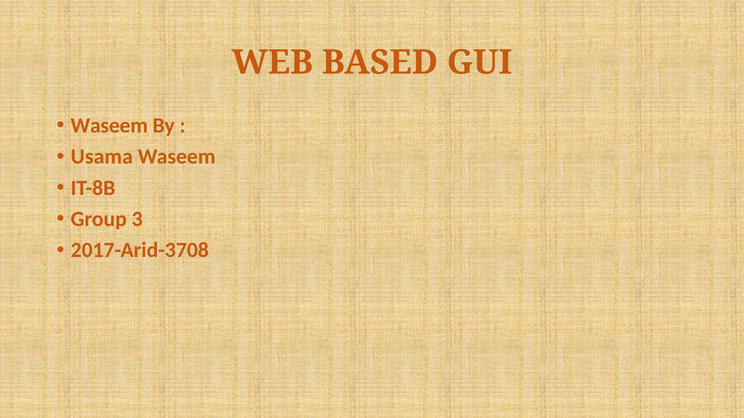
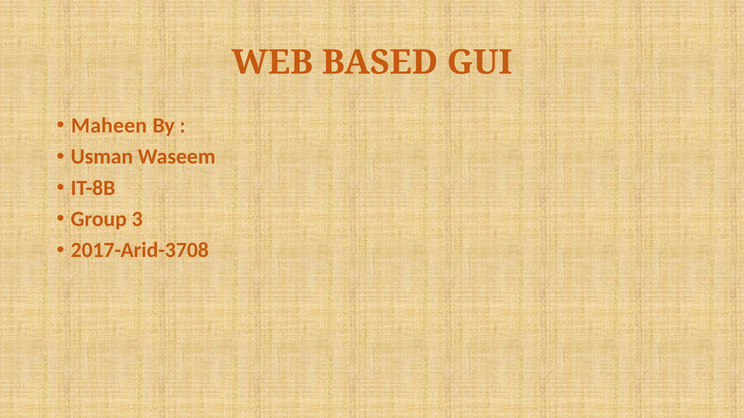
Waseem at (109, 126): Waseem -> Maheen
Usama: Usama -> Usman
